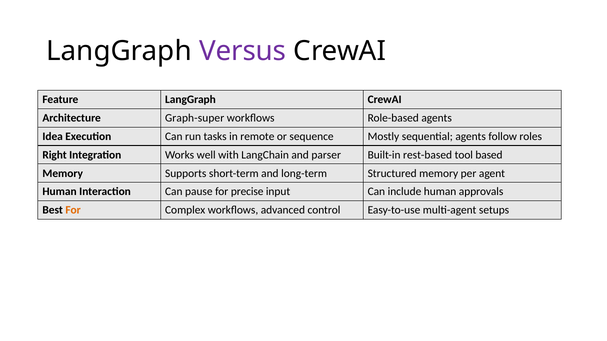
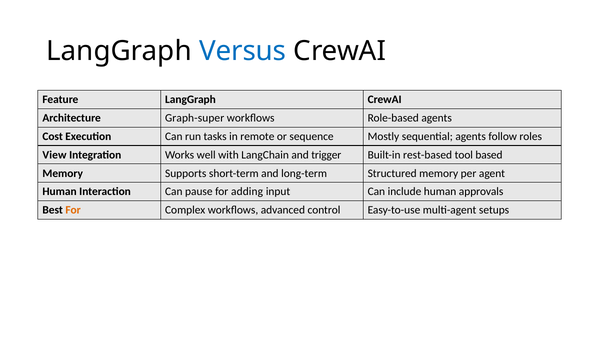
Versus colour: purple -> blue
Idea: Idea -> Cost
Right: Right -> View
parser: parser -> trigger
precise: precise -> adding
